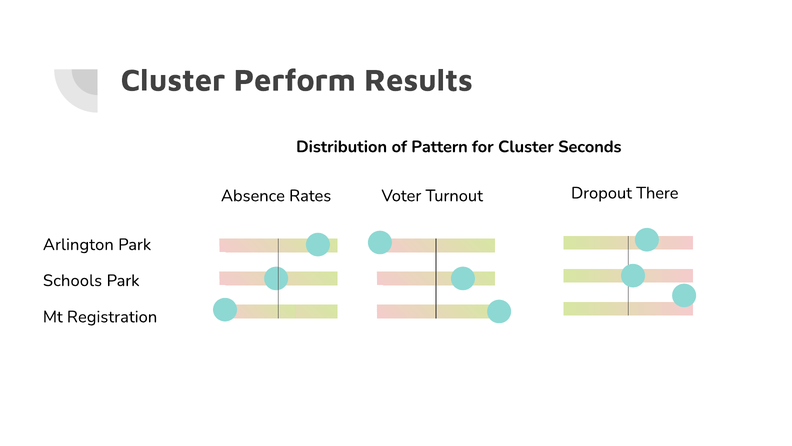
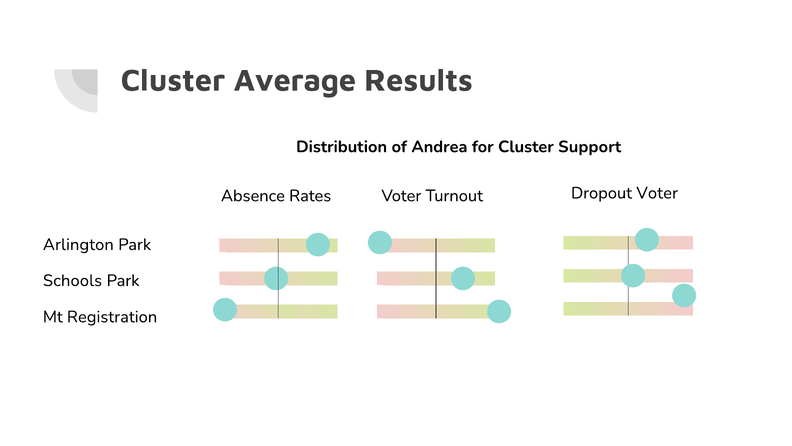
Perform: Perform -> Average
Pattern: Pattern -> Andrea
Seconds: Seconds -> Support
Dropout There: There -> Voter
